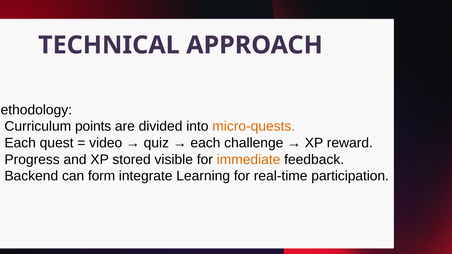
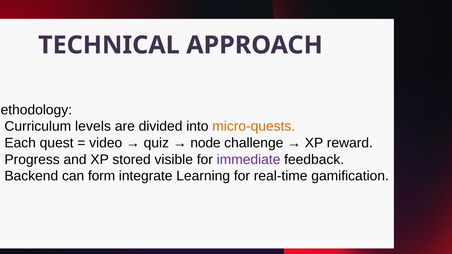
points: points -> levels
each at (205, 143): each -> node
immediate colour: orange -> purple
participation: participation -> gamification
